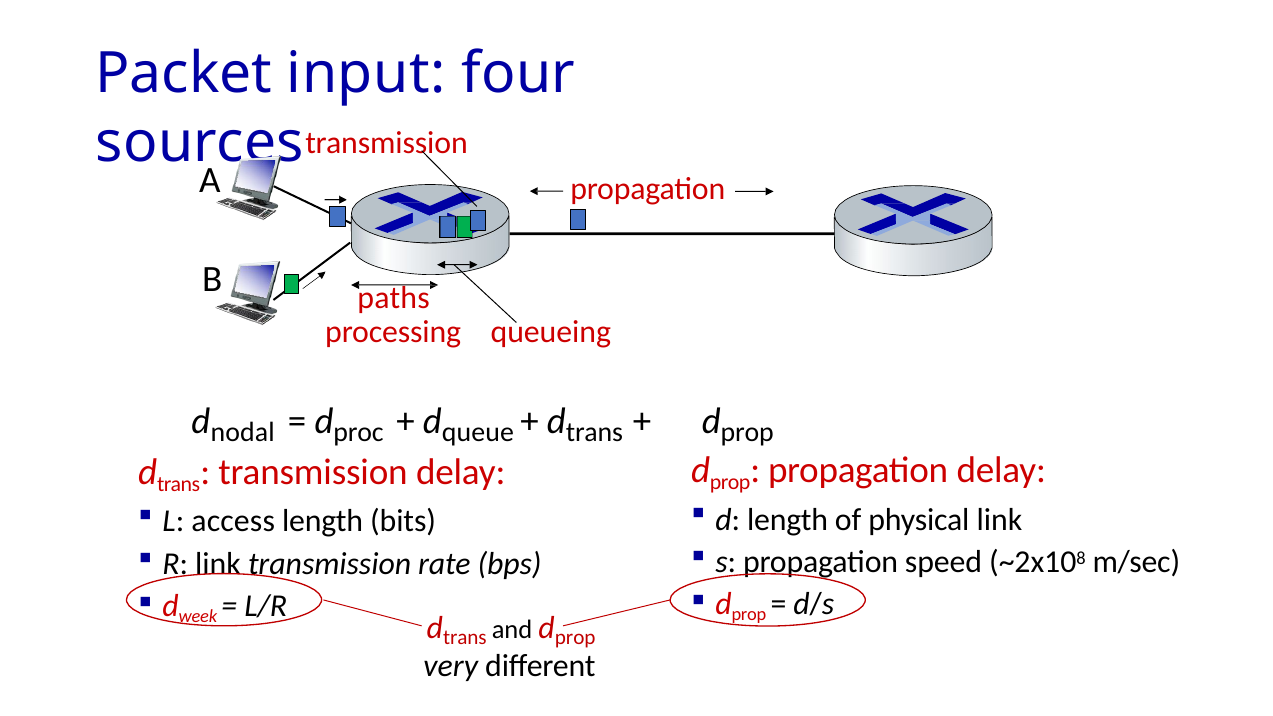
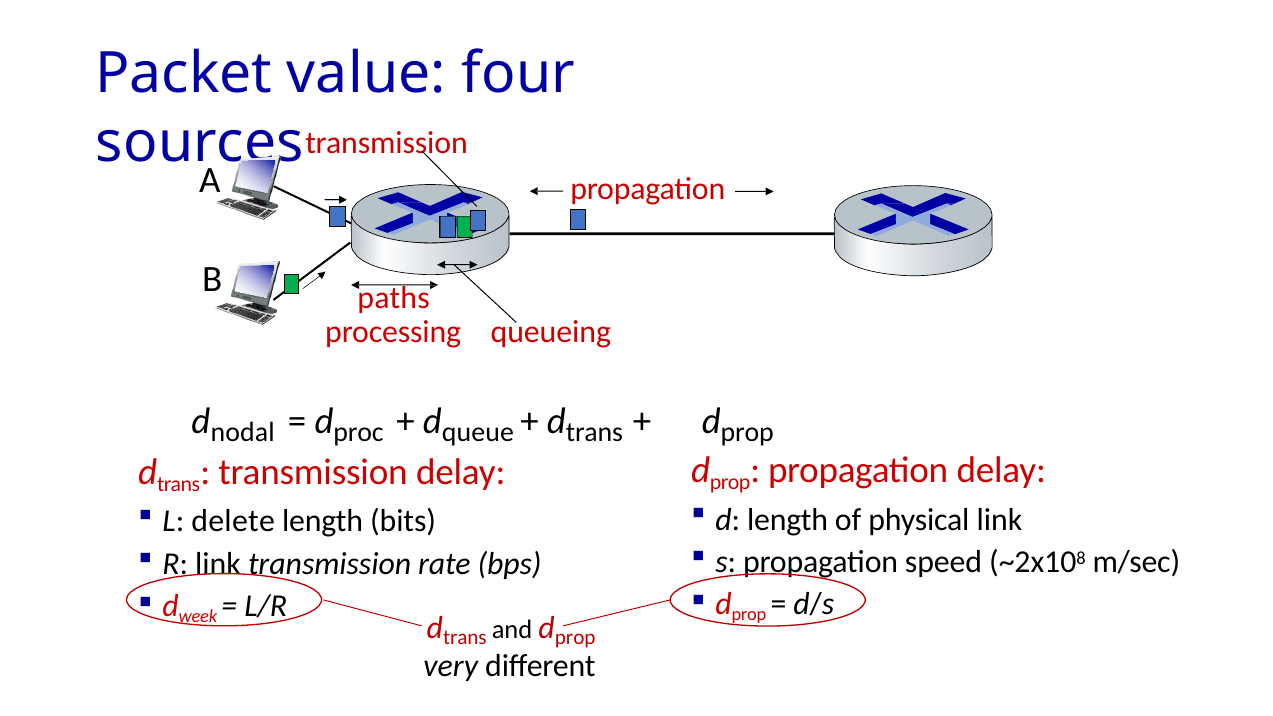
input: input -> value
access: access -> delete
